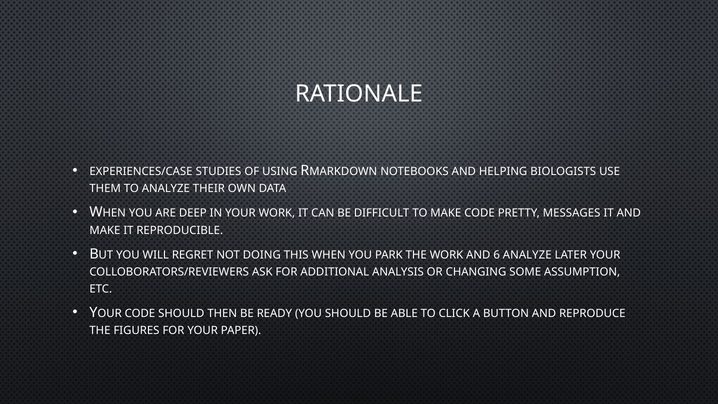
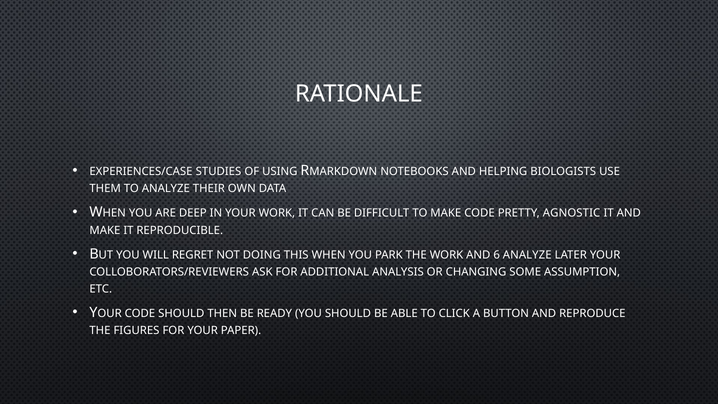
MESSAGES: MESSAGES -> AGNOSTIC
